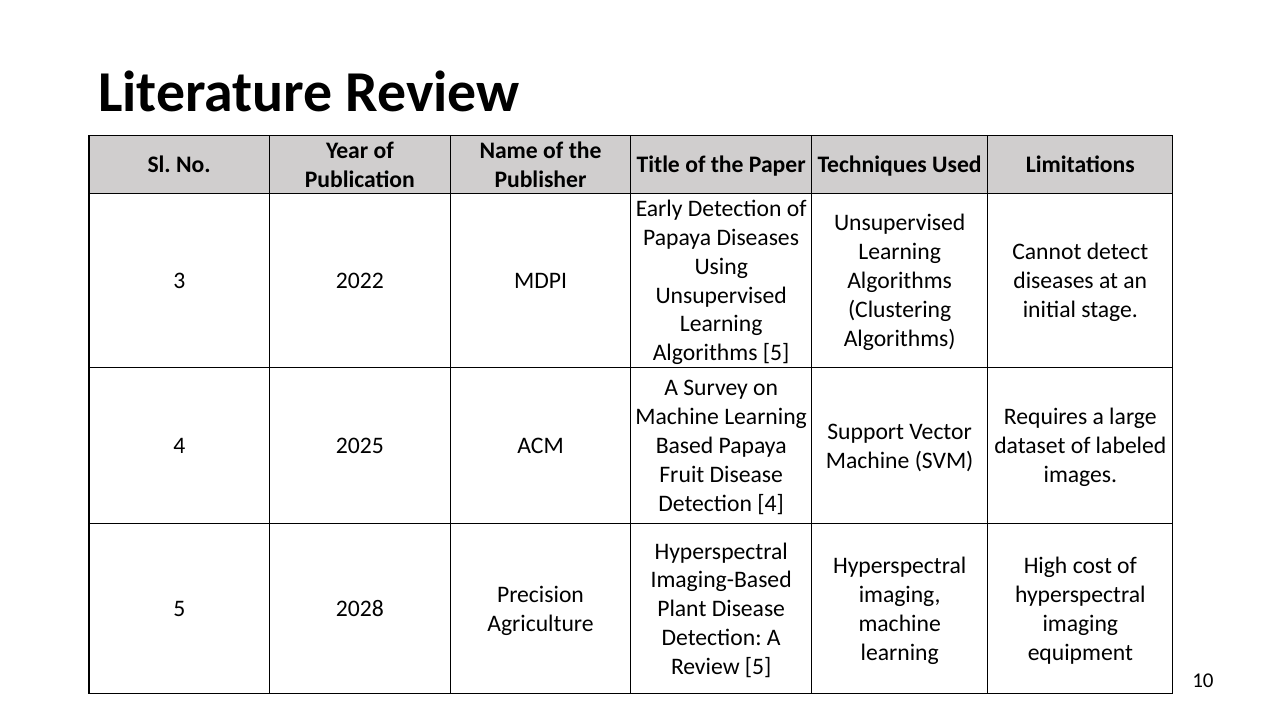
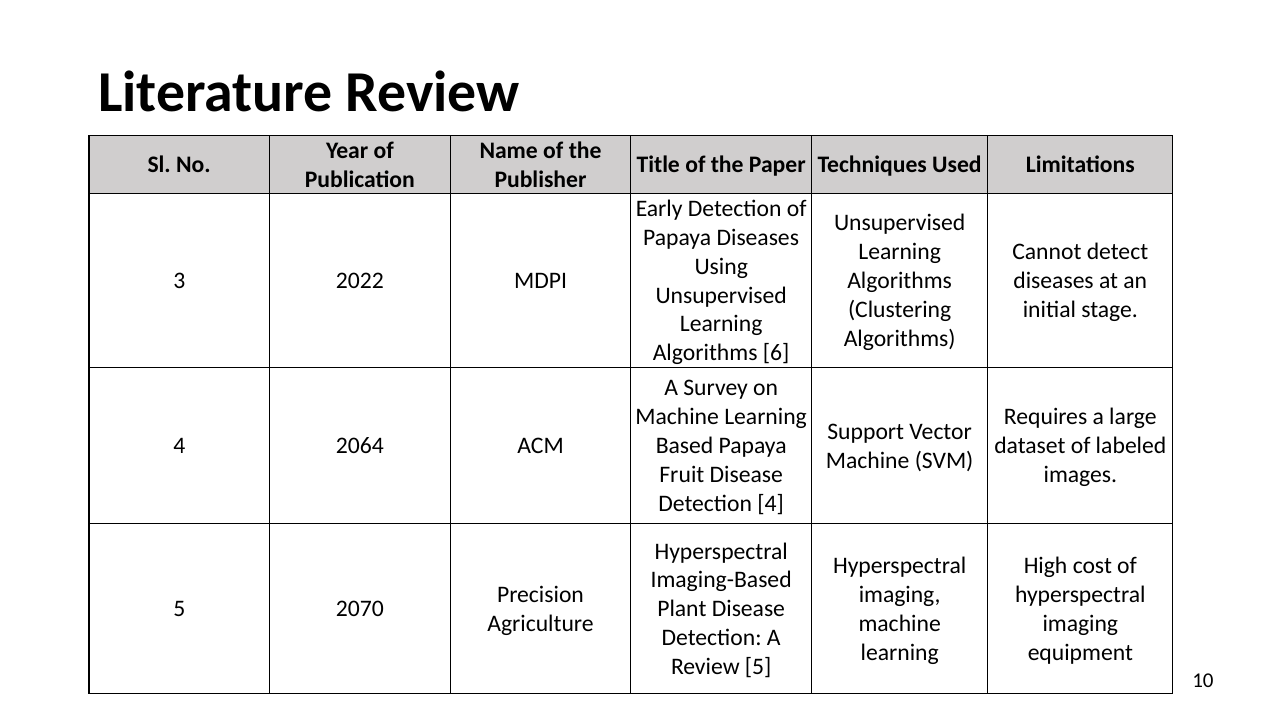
Algorithms 5: 5 -> 6
2025: 2025 -> 2064
2028: 2028 -> 2070
